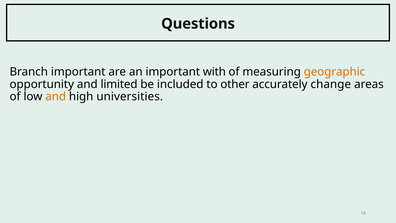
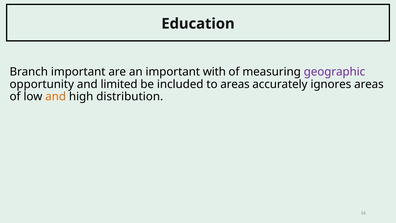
Questions: Questions -> Education
geographic colour: orange -> purple
to other: other -> areas
change: change -> ignores
universities: universities -> distribution
